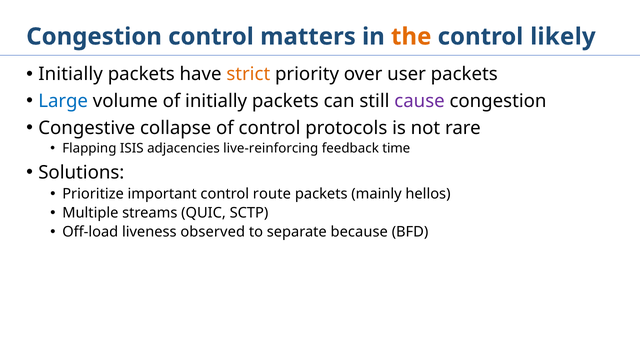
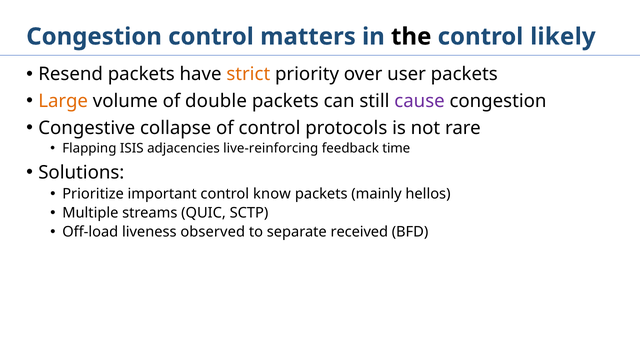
the colour: orange -> black
Initially at (71, 74): Initially -> Resend
Large colour: blue -> orange
of initially: initially -> double
route: route -> know
because: because -> received
